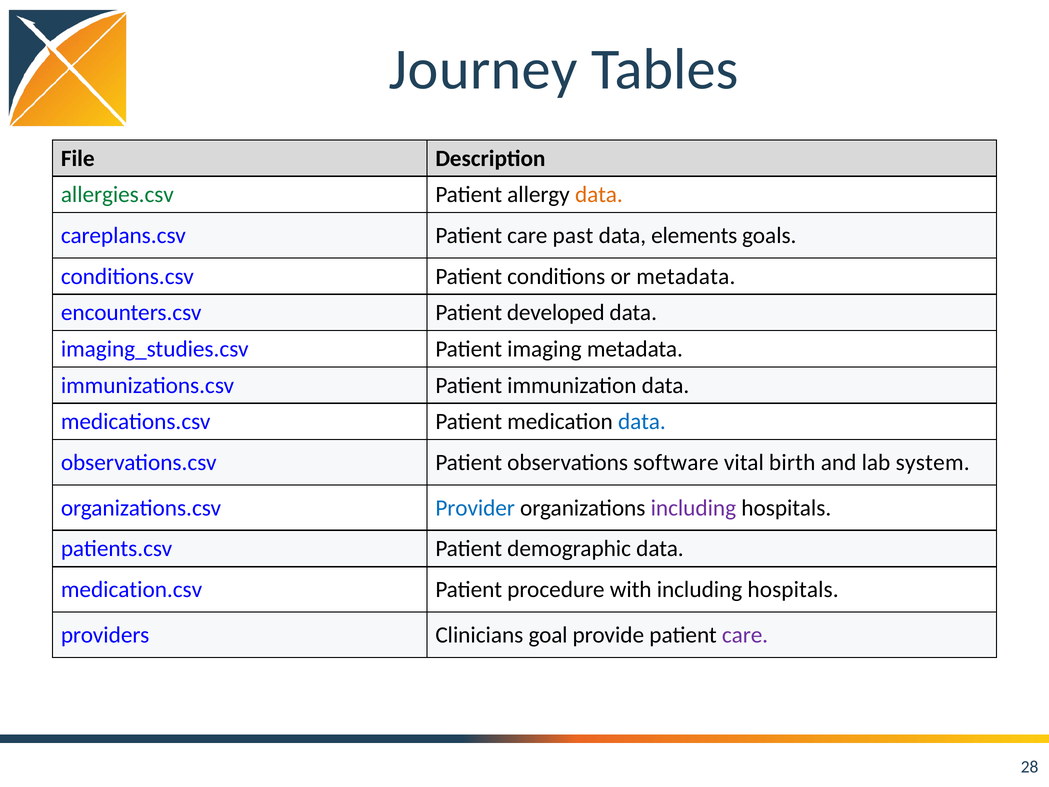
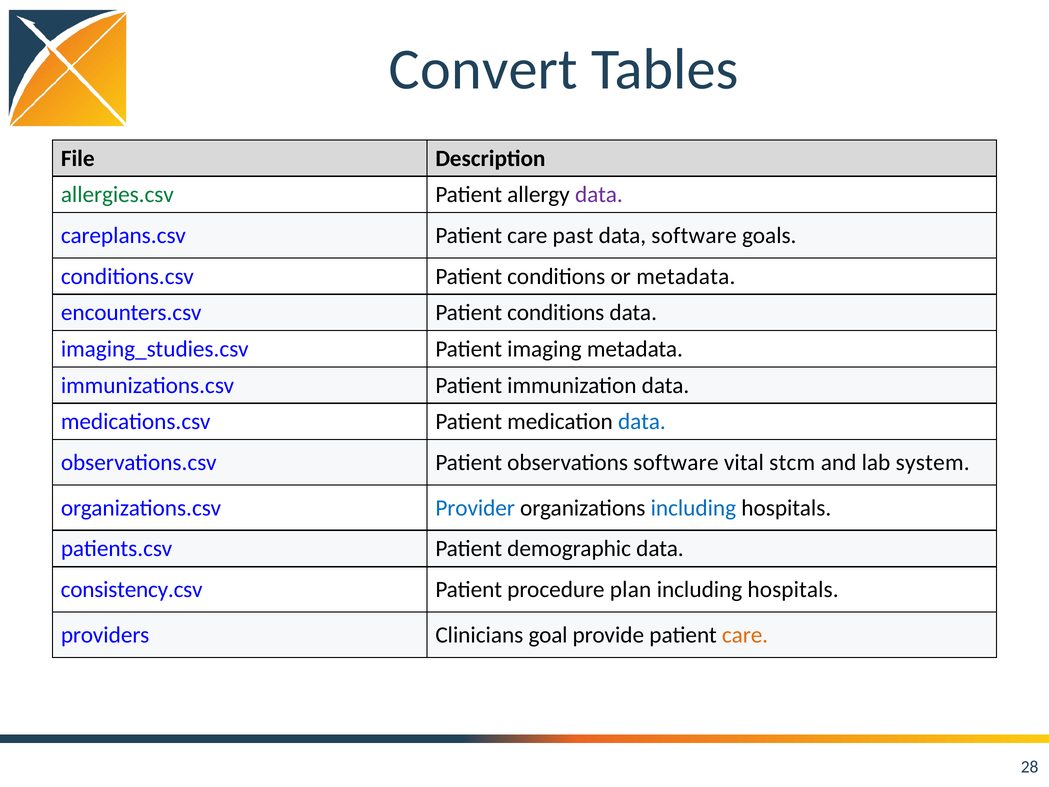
Journey: Journey -> Convert
data at (599, 195) colour: orange -> purple
data elements: elements -> software
encounters.csv Patient developed: developed -> conditions
birth: birth -> stcm
including at (693, 508) colour: purple -> blue
medication.csv: medication.csv -> consistency.csv
with: with -> plan
care at (745, 635) colour: purple -> orange
